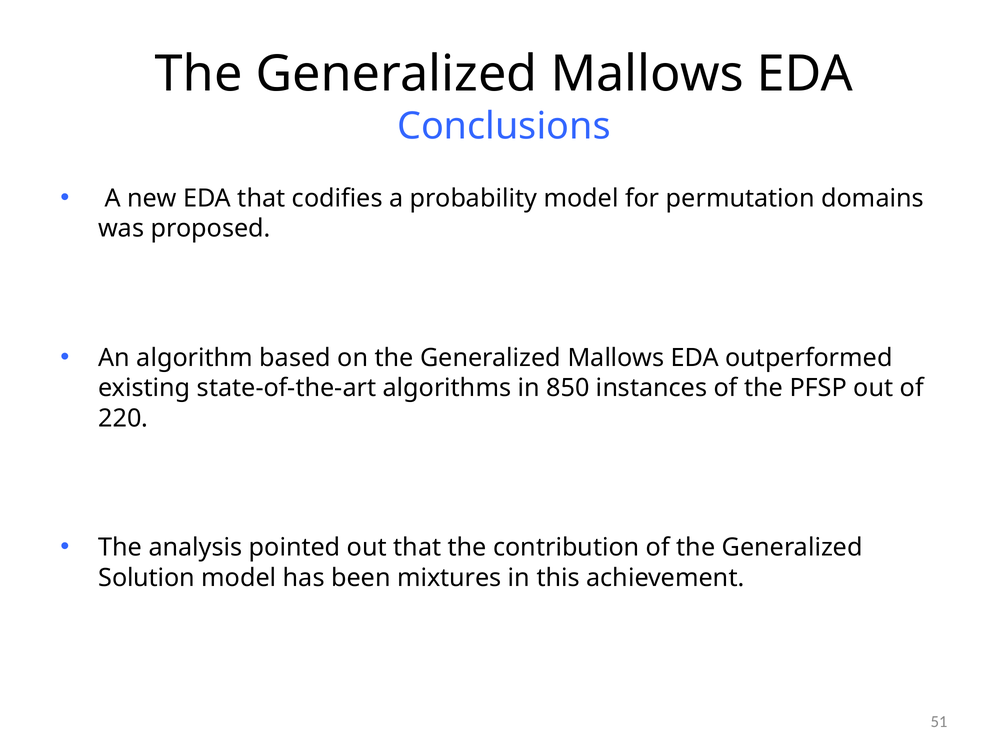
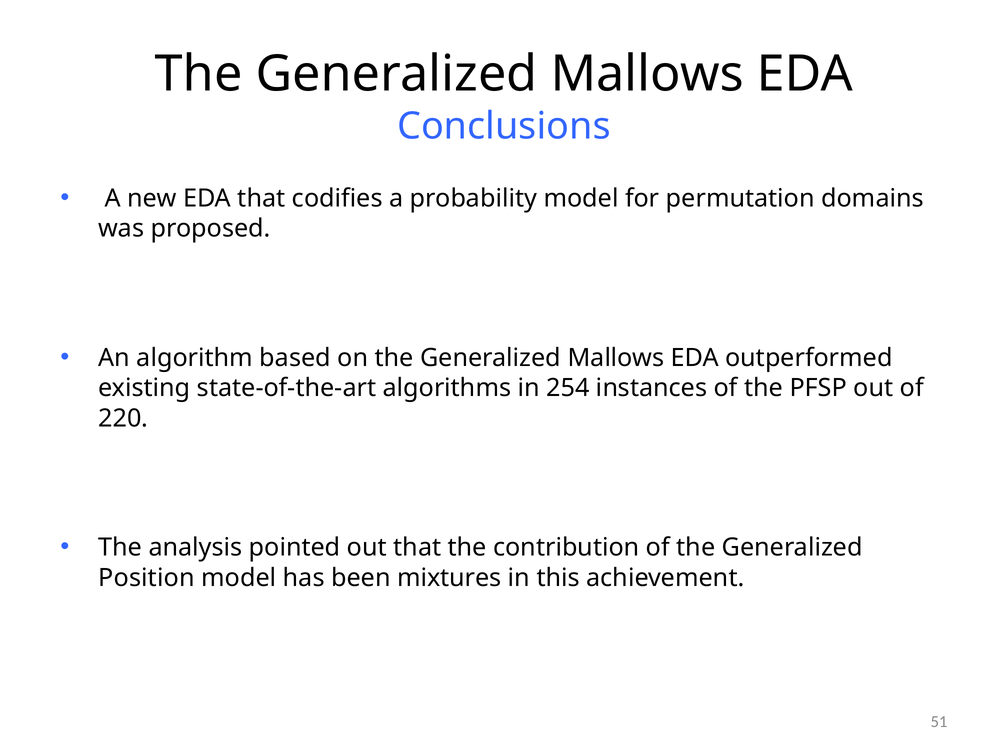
850: 850 -> 254
Solution: Solution -> Position
